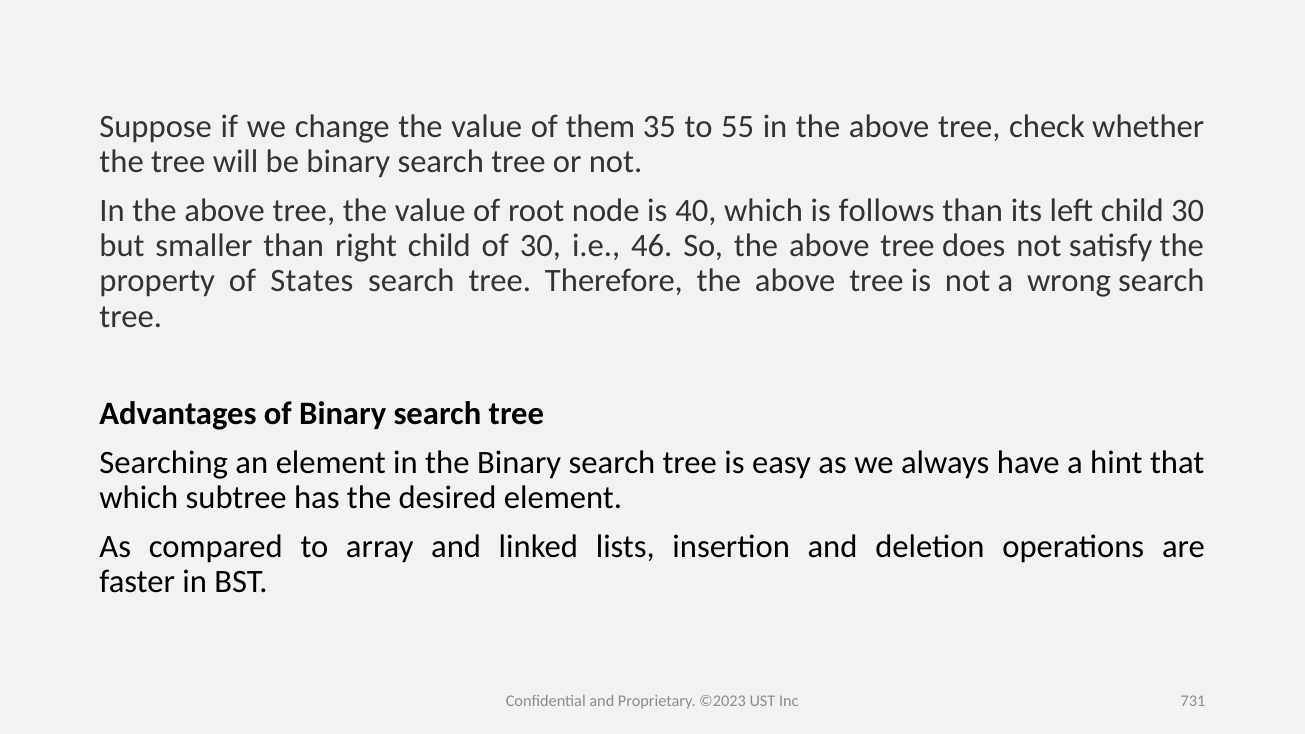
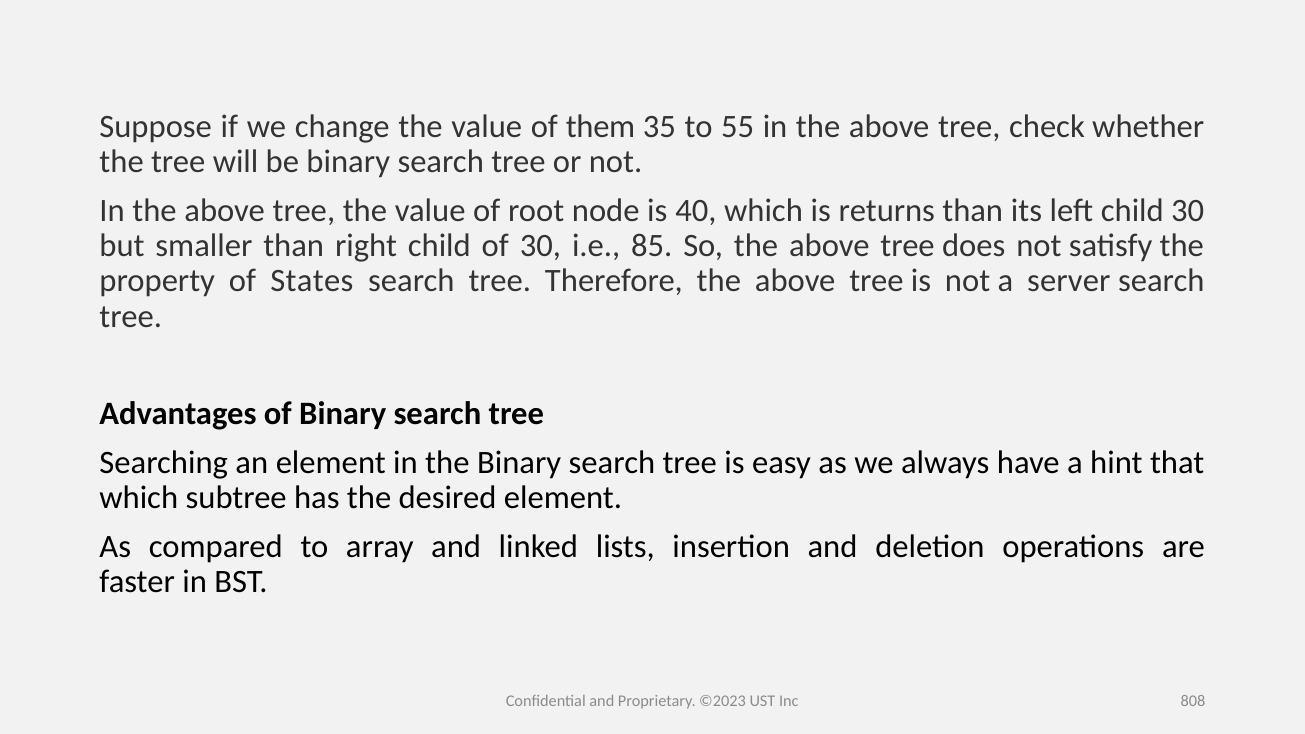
follows: follows -> returns
46: 46 -> 85
wrong: wrong -> server
731: 731 -> 808
